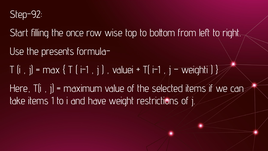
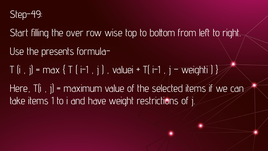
Step-92: Step-92 -> Step-49
once: once -> over
